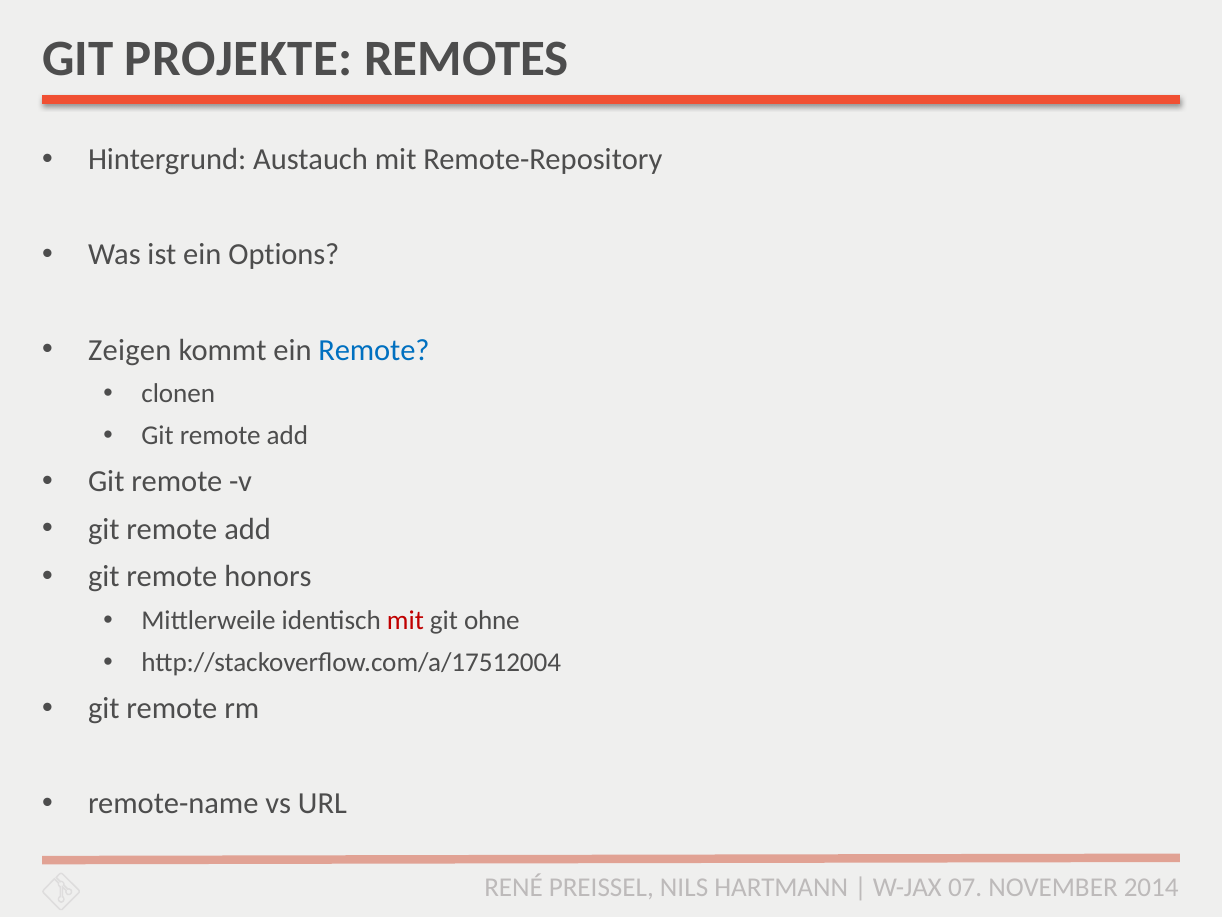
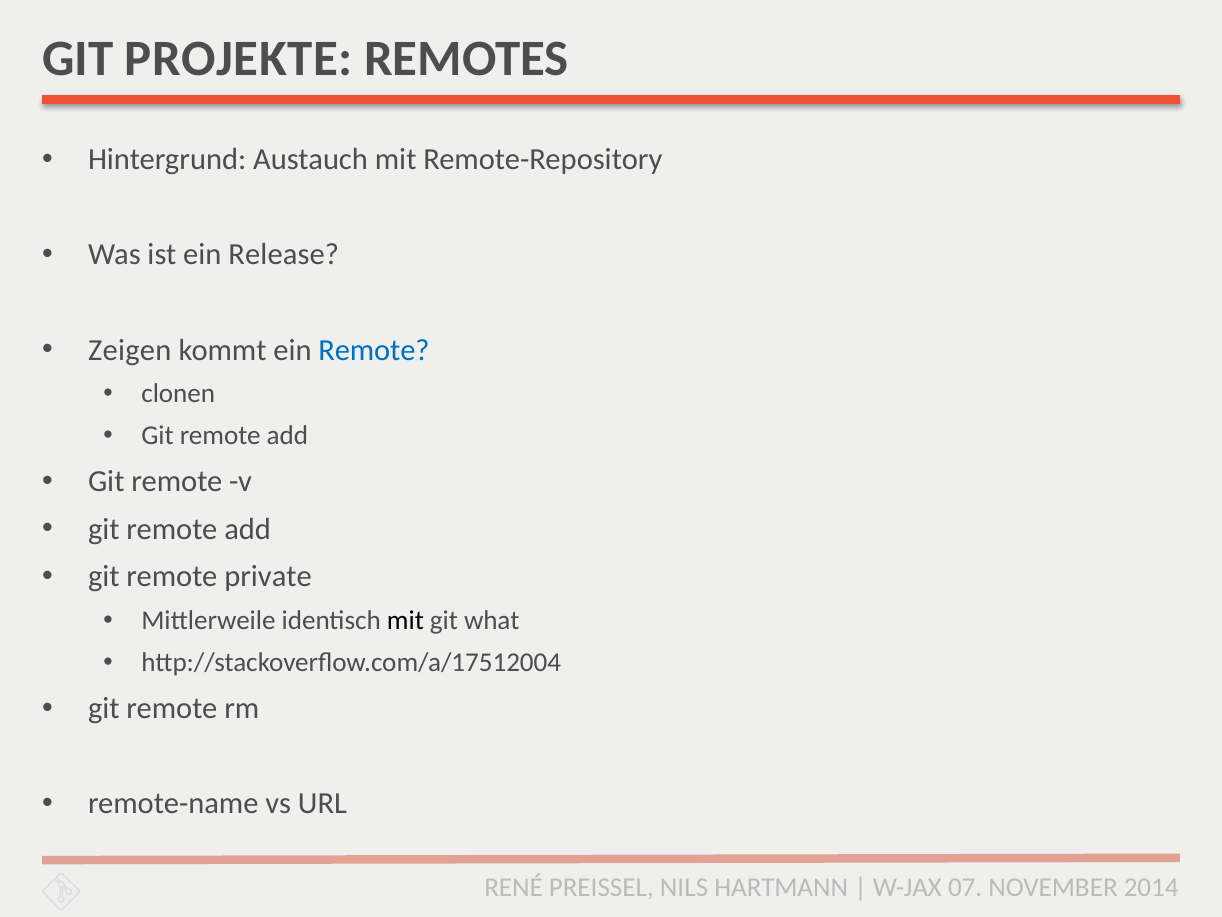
Options: Options -> Release
honors: honors -> private
mit at (405, 620) colour: red -> black
ohne: ohne -> what
